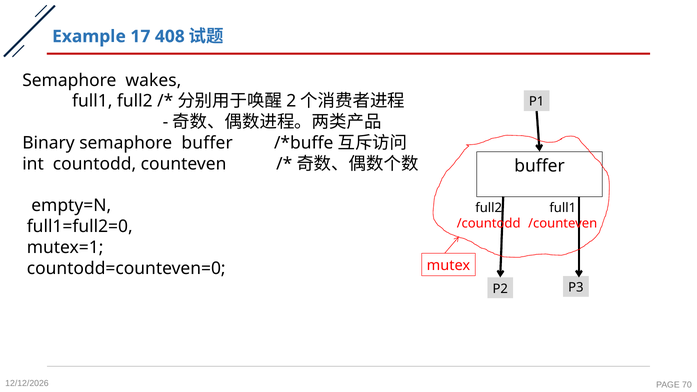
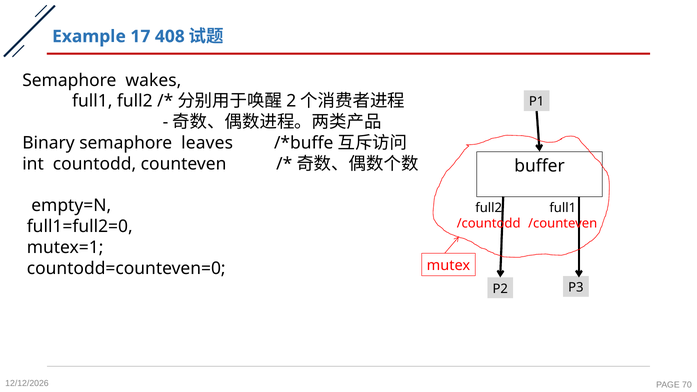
semaphore buffer: buffer -> leaves
